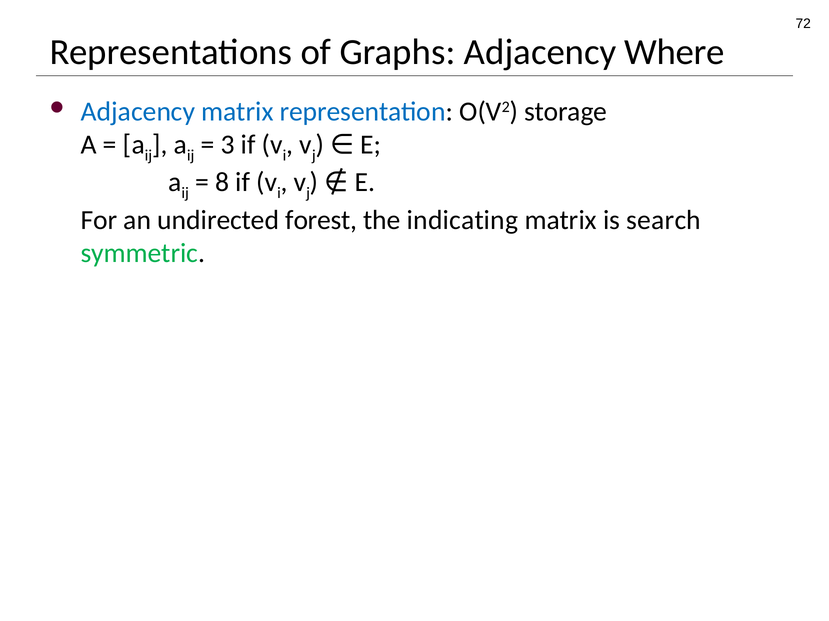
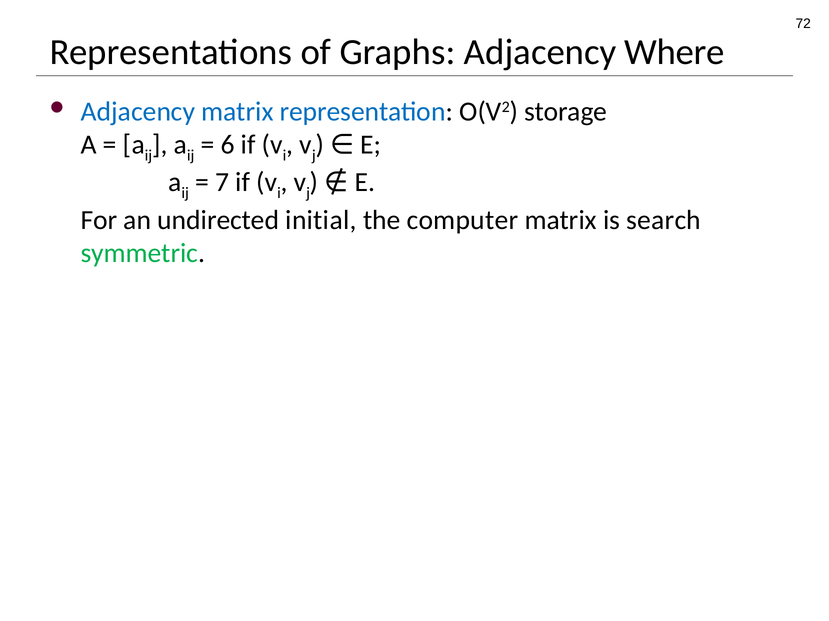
3: 3 -> 6
8: 8 -> 7
forest: forest -> initial
indicating: indicating -> computer
